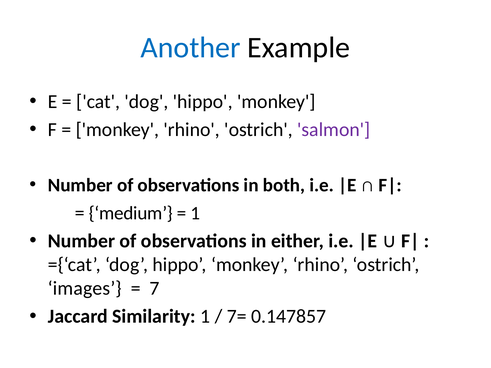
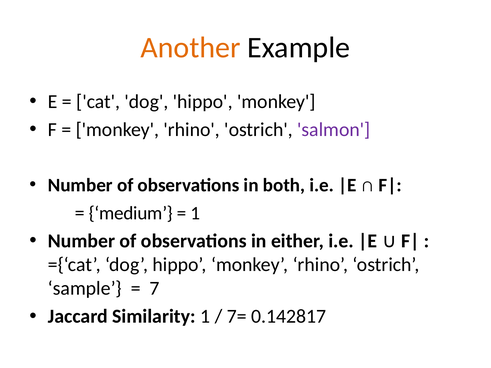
Another colour: blue -> orange
images: images -> sample
0.147857: 0.147857 -> 0.142817
